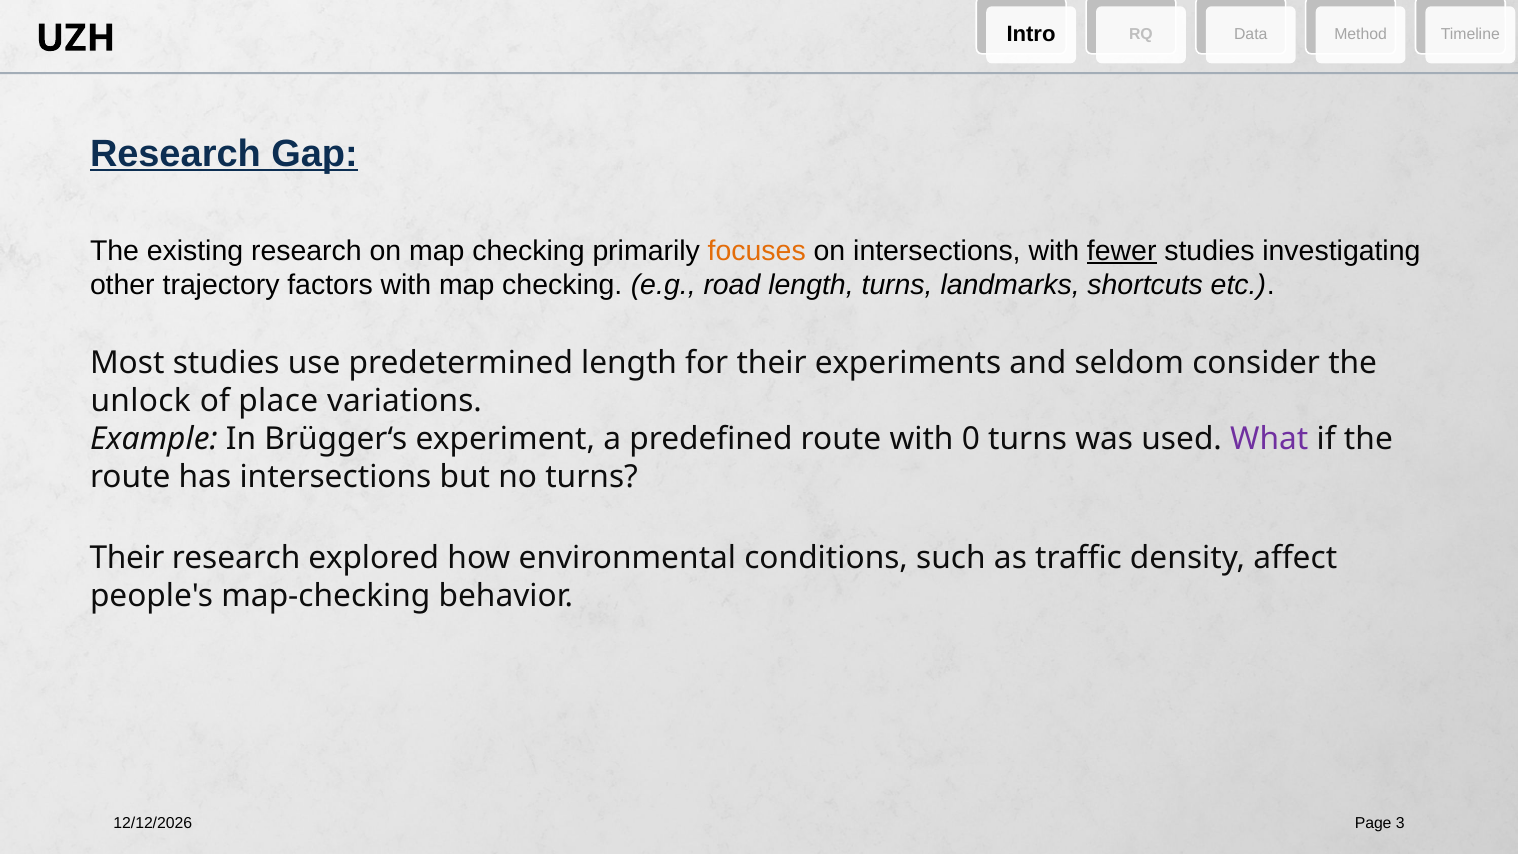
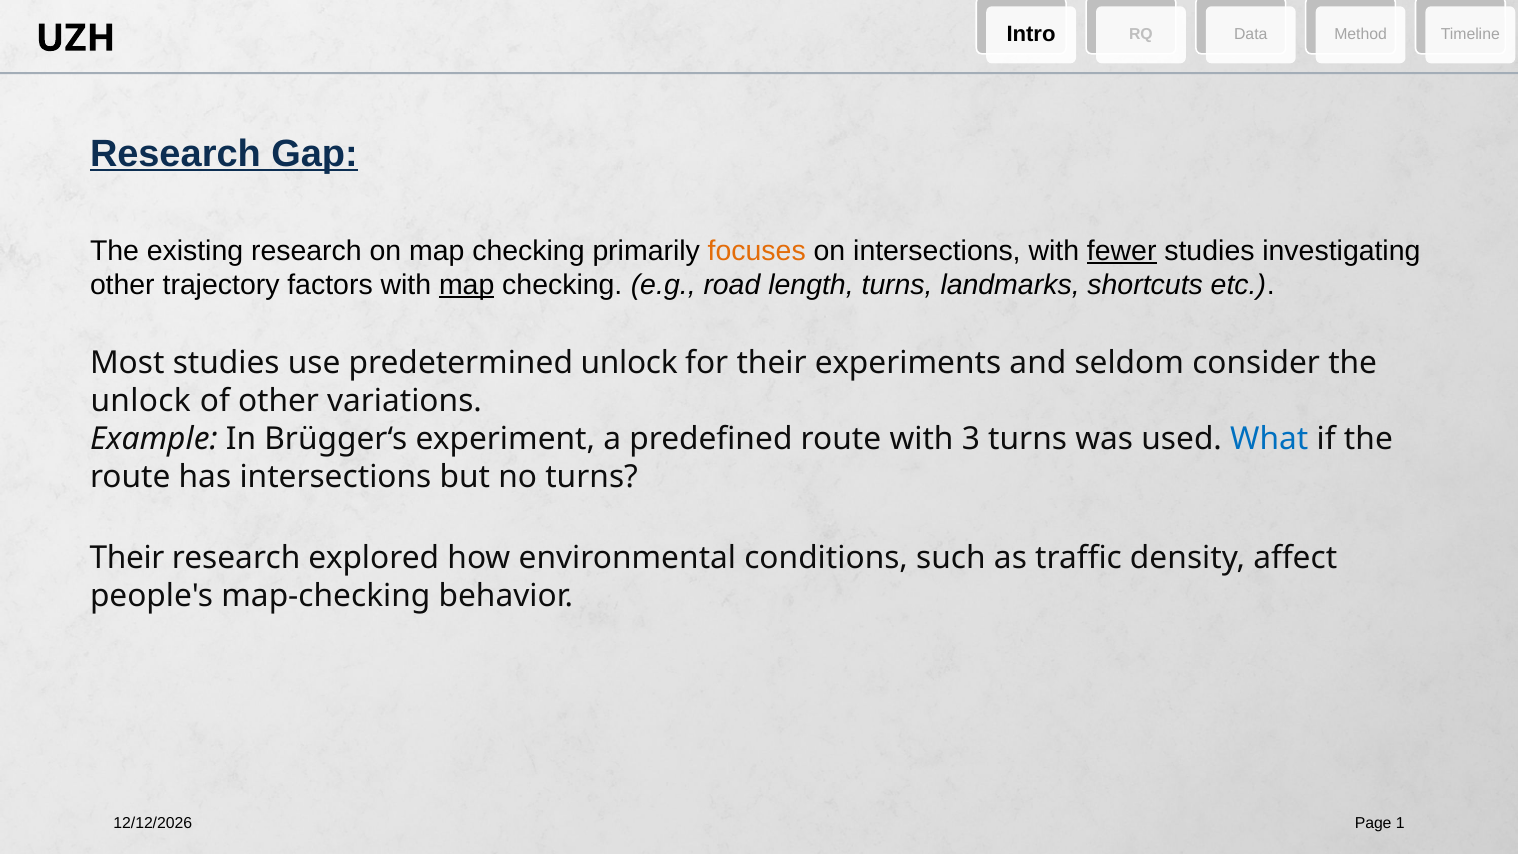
map at (467, 285) underline: none -> present
predetermined length: length -> unlock
of place: place -> other
0: 0 -> 3
What colour: purple -> blue
3: 3 -> 1
